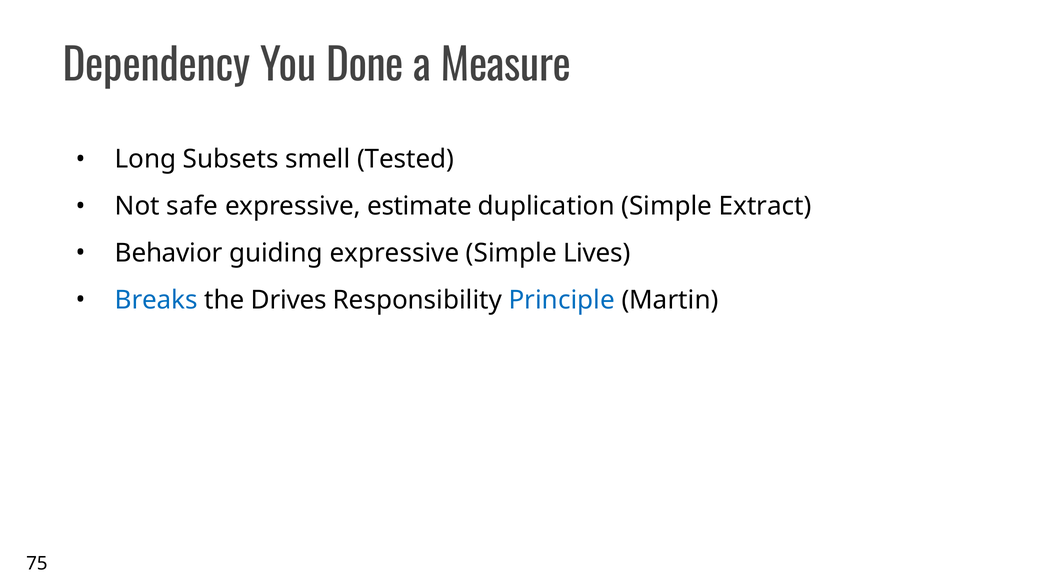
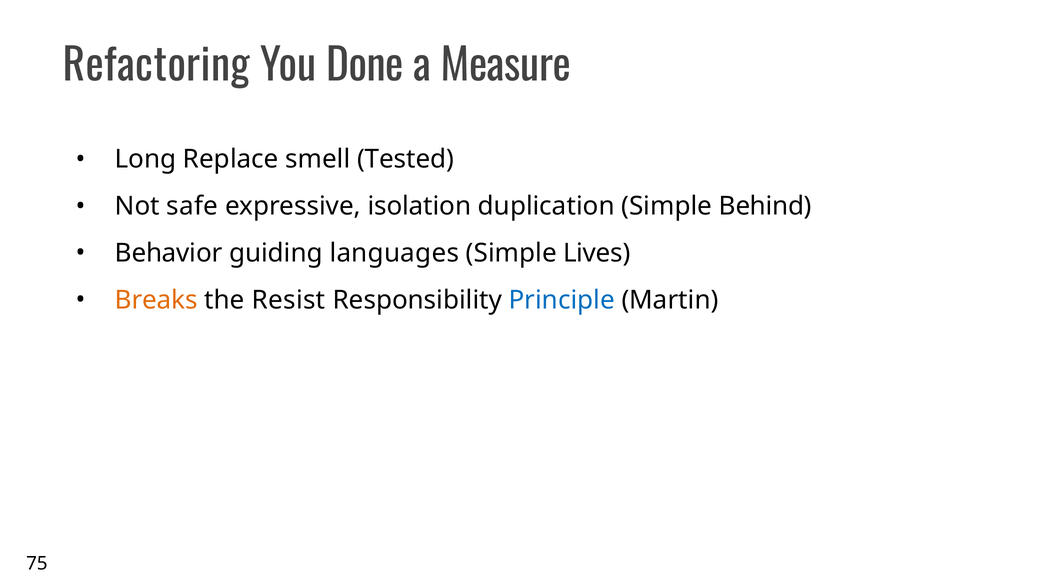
Dependency: Dependency -> Refactoring
Subsets: Subsets -> Replace
estimate: estimate -> isolation
Extract: Extract -> Behind
guiding expressive: expressive -> languages
Breaks colour: blue -> orange
Drives: Drives -> Resist
